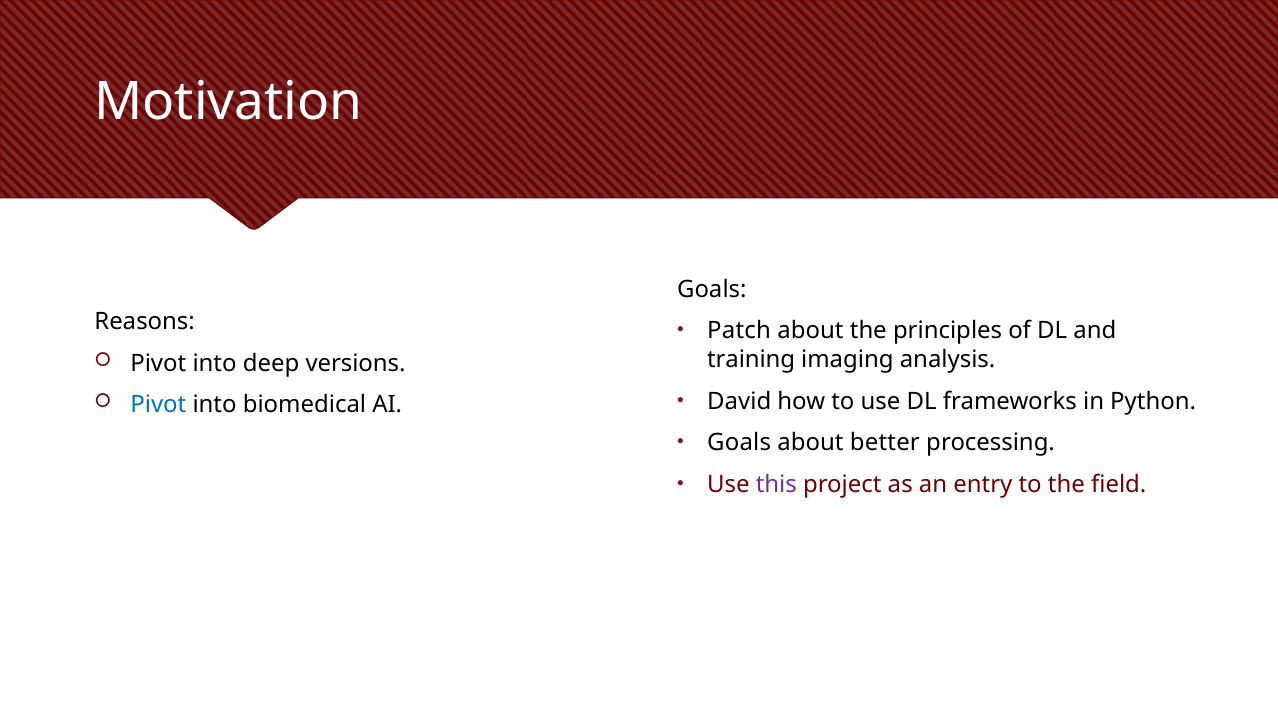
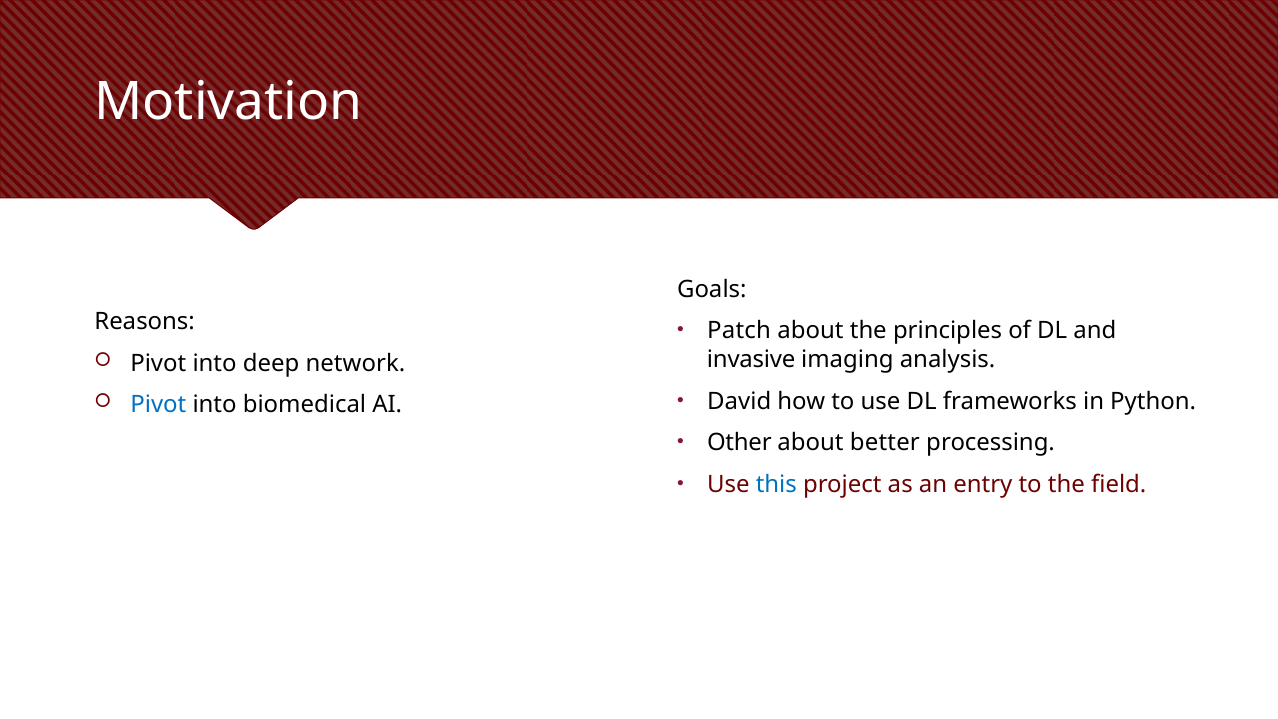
versions: versions -> network
training: training -> invasive
Goals at (739, 443): Goals -> Other
this colour: purple -> blue
